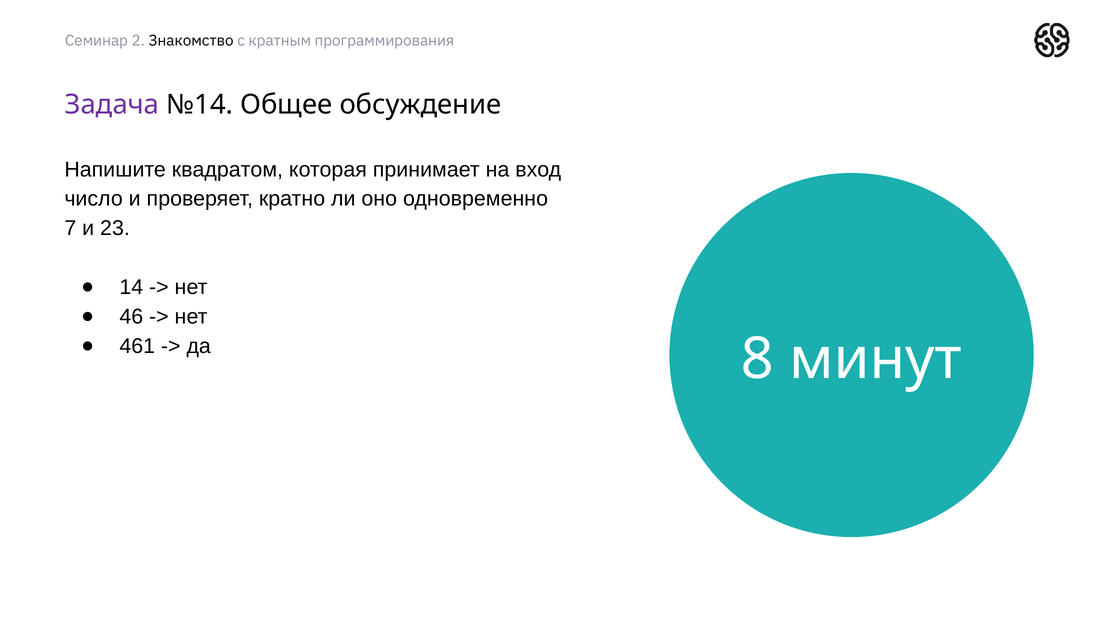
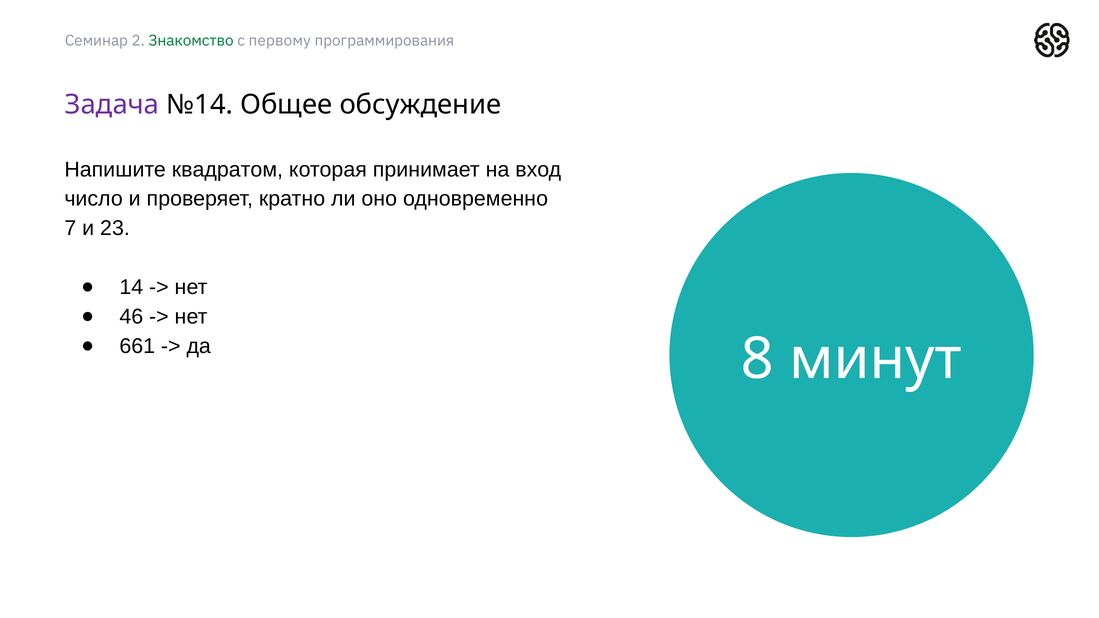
Знакомство colour: black -> green
кратным: кратным -> первому
461: 461 -> 661
